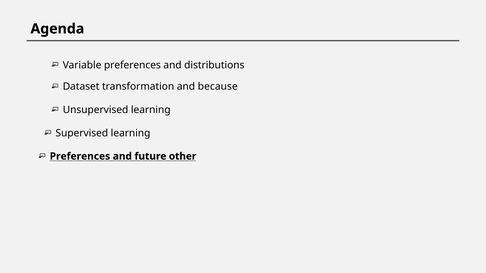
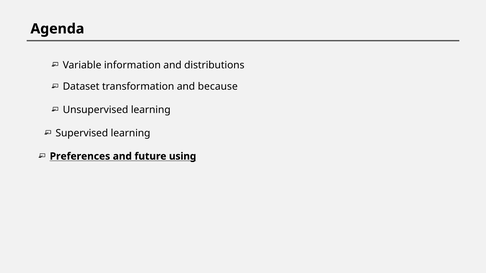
Variable preferences: preferences -> information
other: other -> using
